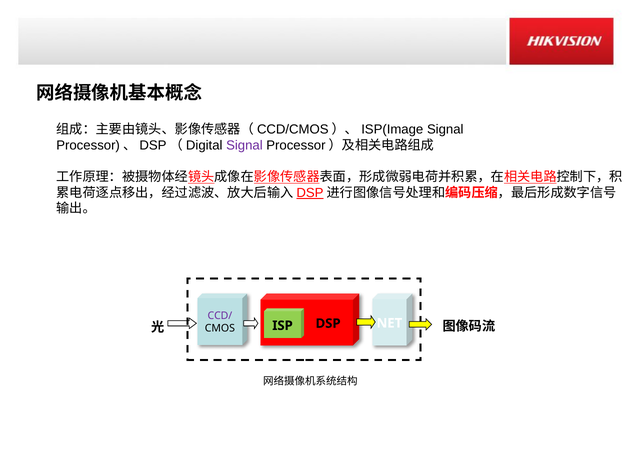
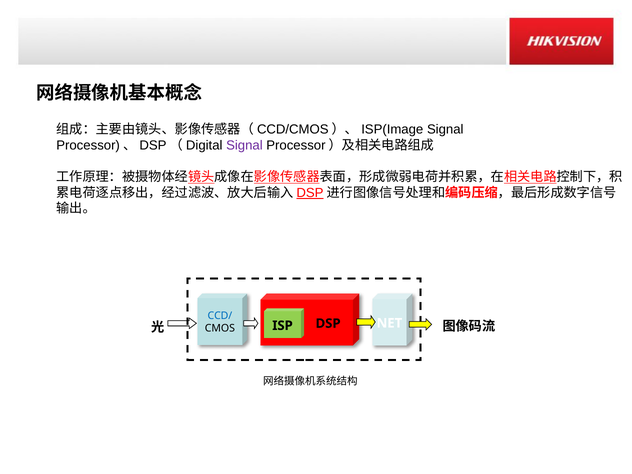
CCD/ colour: purple -> blue
